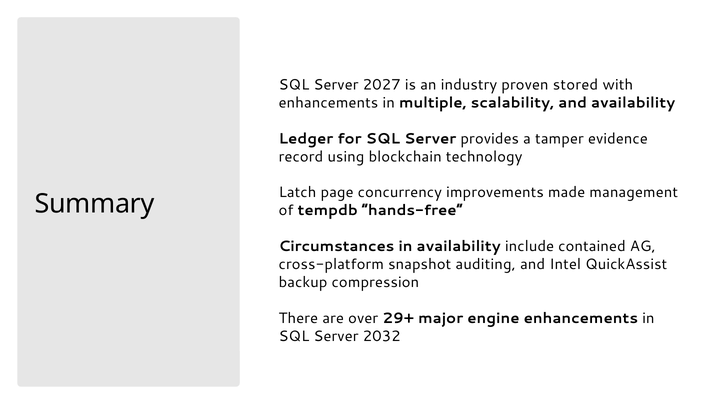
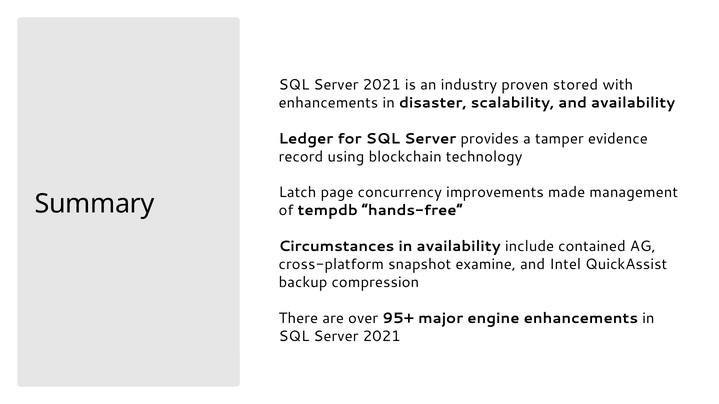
2027 at (382, 85): 2027 -> 2021
multiple: multiple -> disaster
auditing: auditing -> examine
29+: 29+ -> 95+
2032 at (382, 337): 2032 -> 2021
